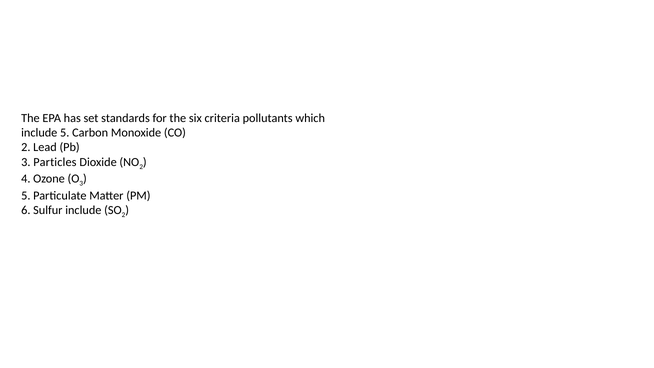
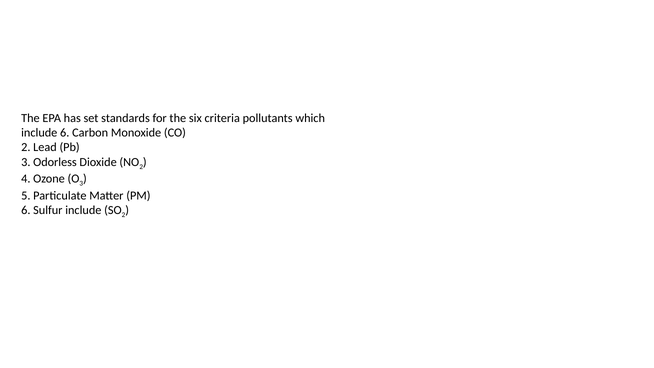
include 5: 5 -> 6
Particles: Particles -> Odorless
